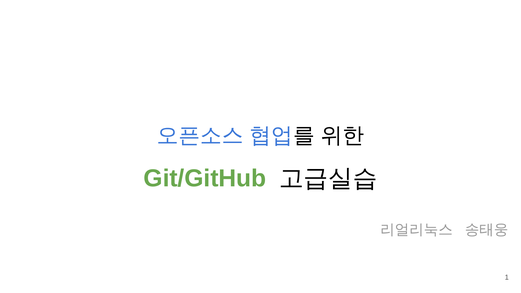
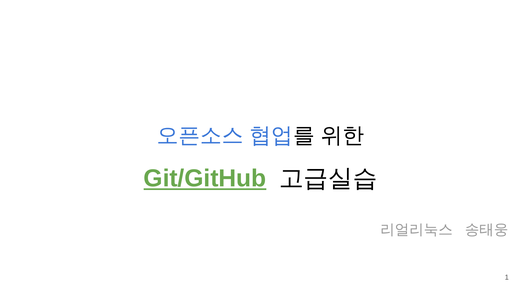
Git/GitHub underline: none -> present
